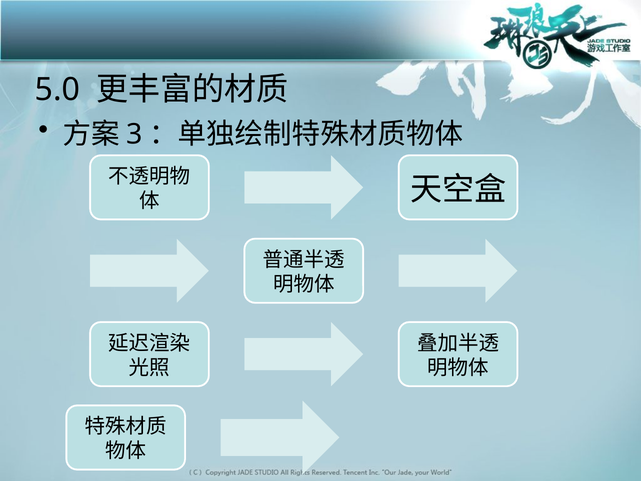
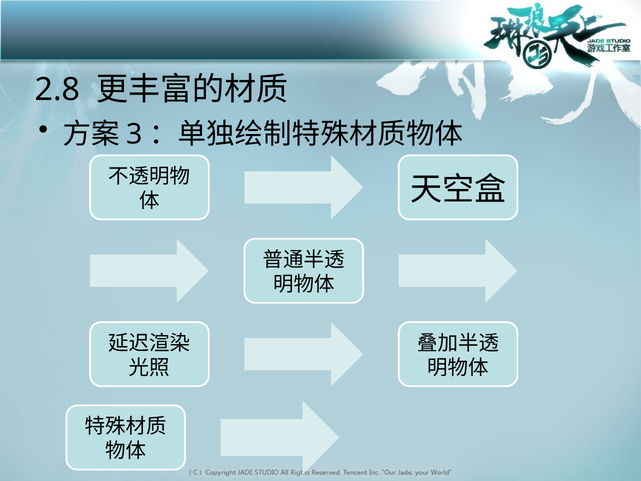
5.0: 5.0 -> 2.8
